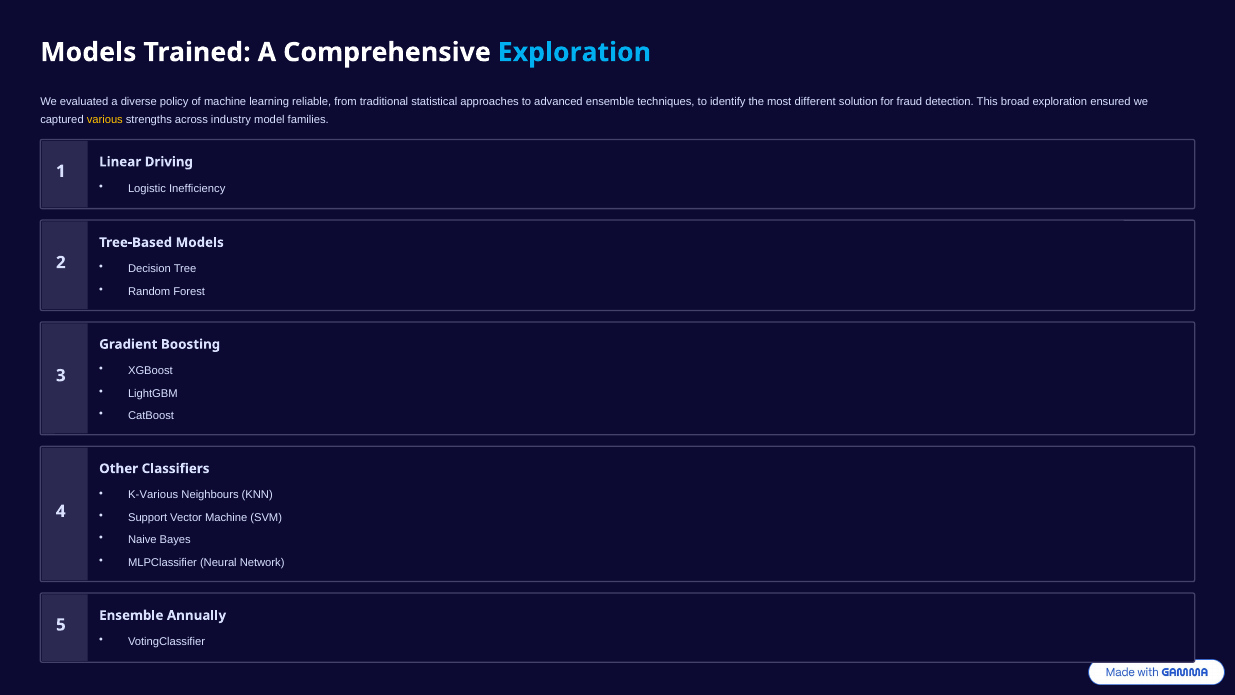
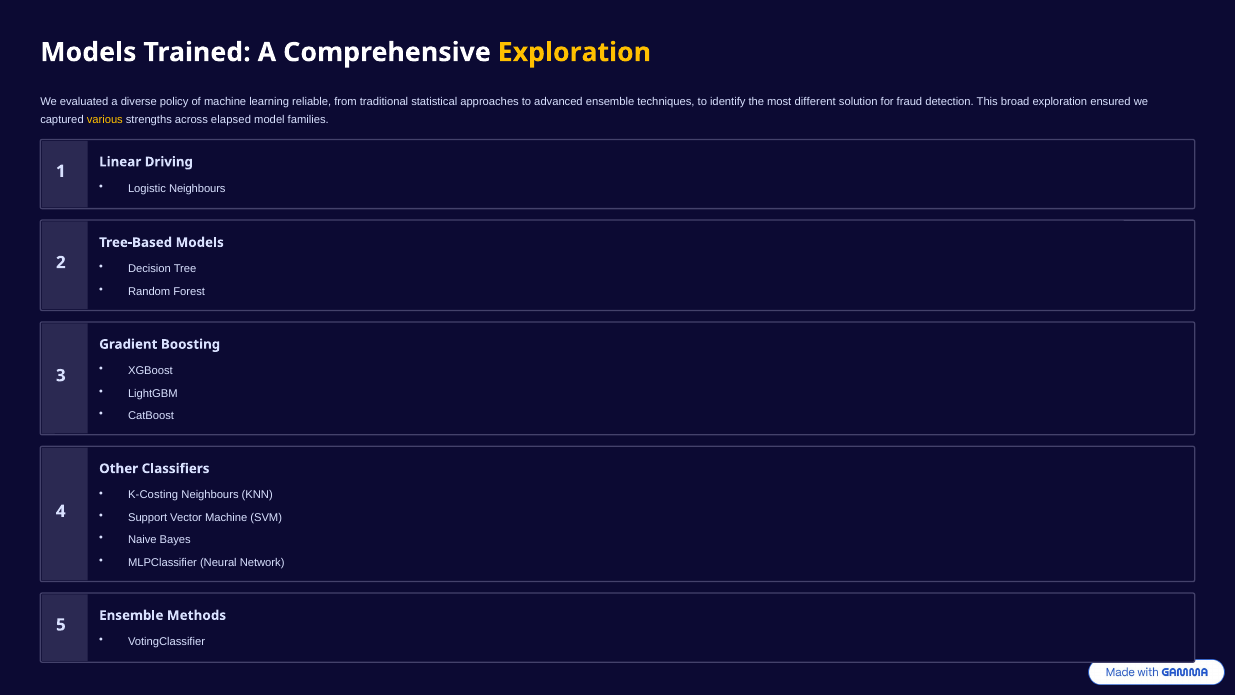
Exploration at (574, 52) colour: light blue -> yellow
industry: industry -> elapsed
Logistic Inefficiency: Inefficiency -> Neighbours
K-Various: K-Various -> K-Costing
Annually: Annually -> Methods
